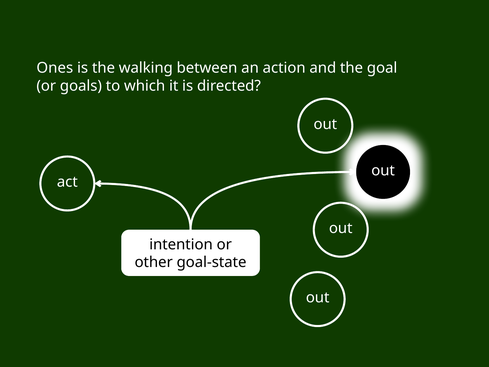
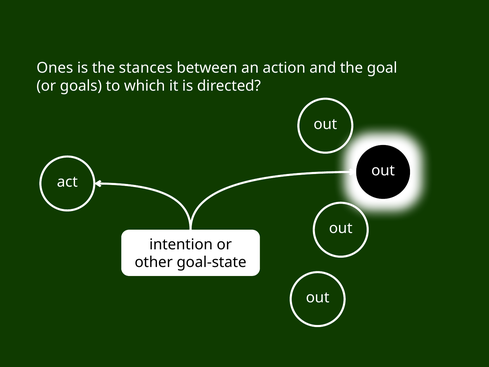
walking: walking -> stances
